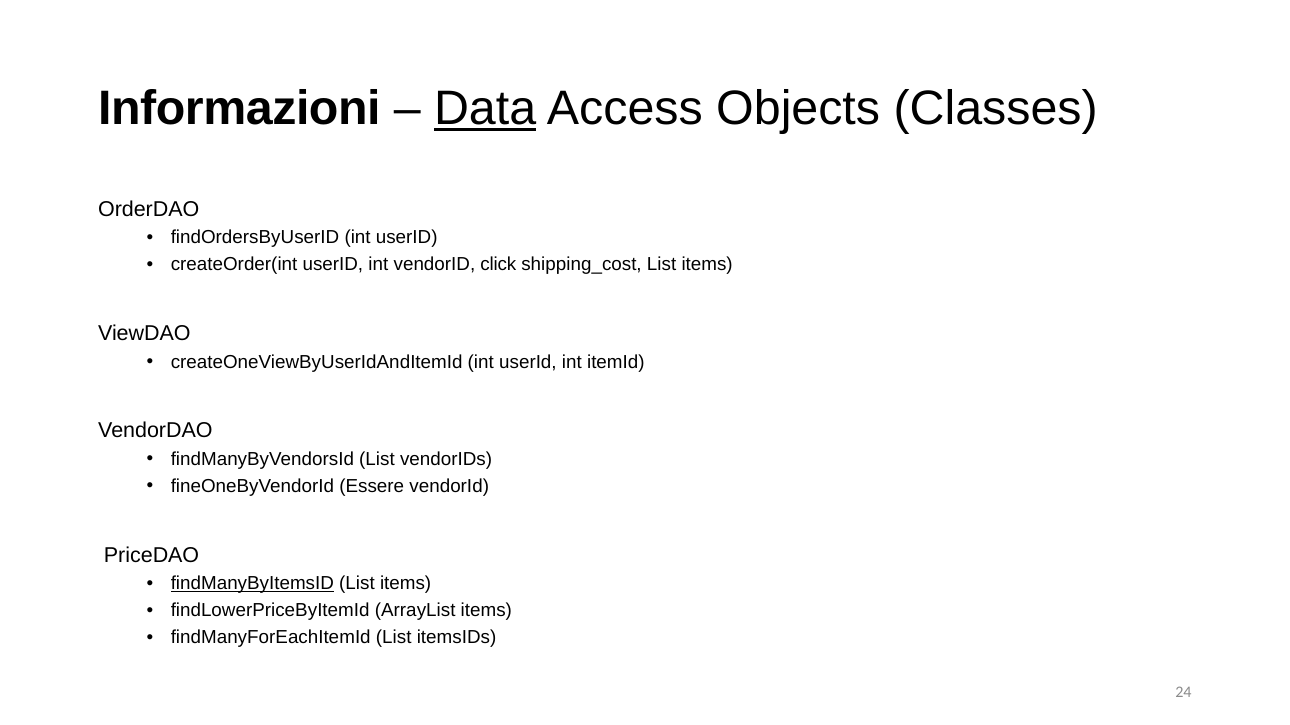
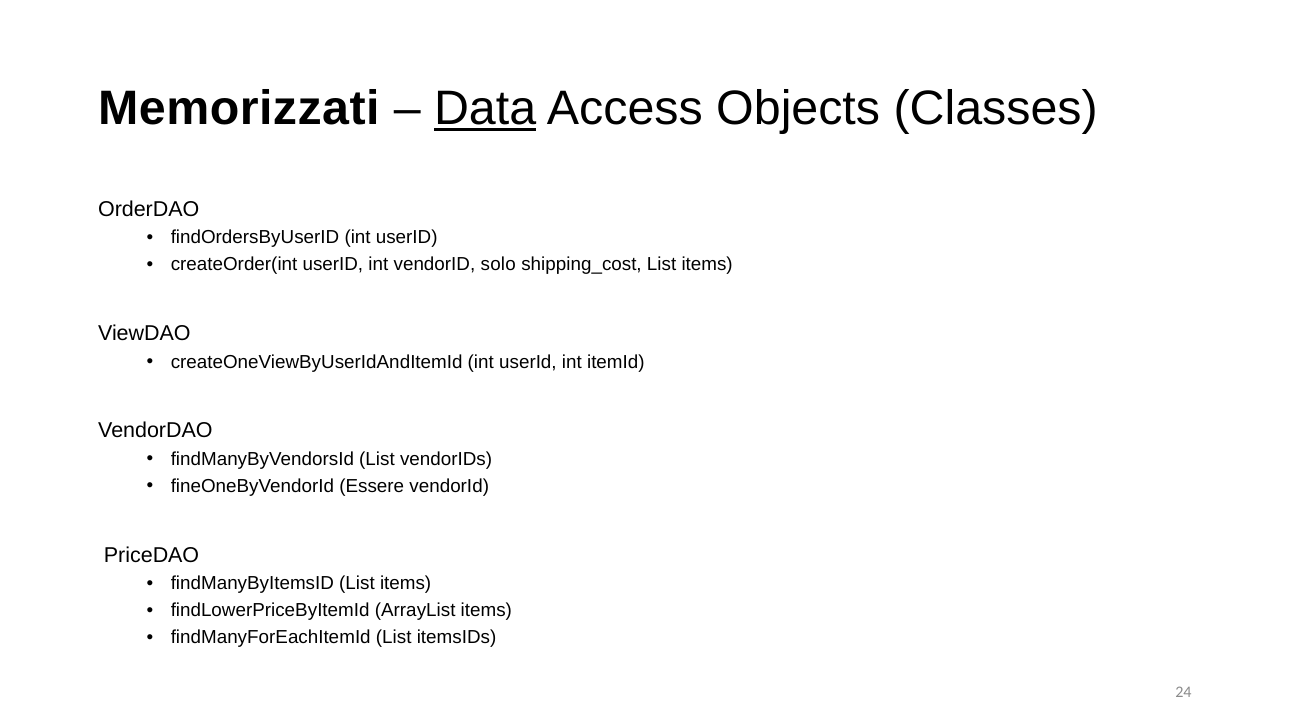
Informazioni: Informazioni -> Memorizzati
click: click -> solo
findManyByItemsID underline: present -> none
